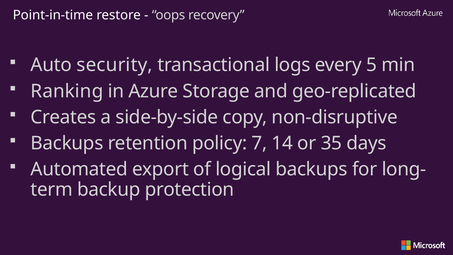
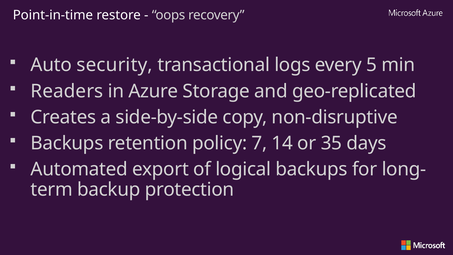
Ranking: Ranking -> Readers
